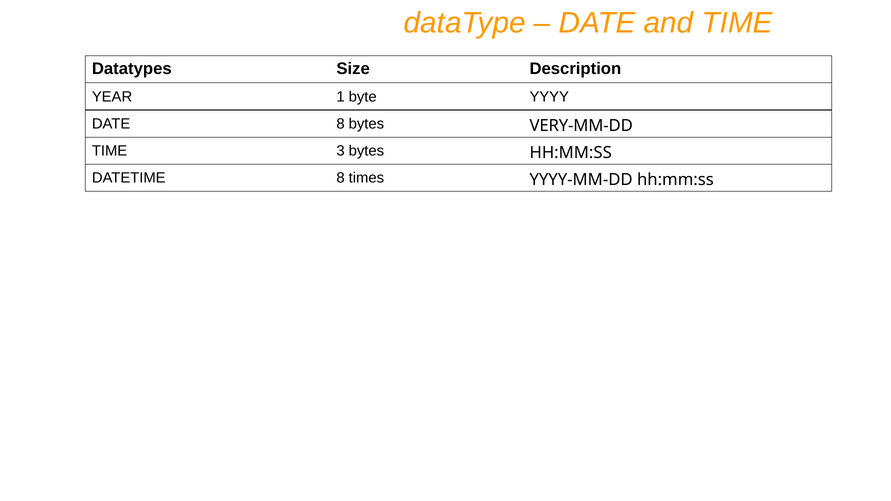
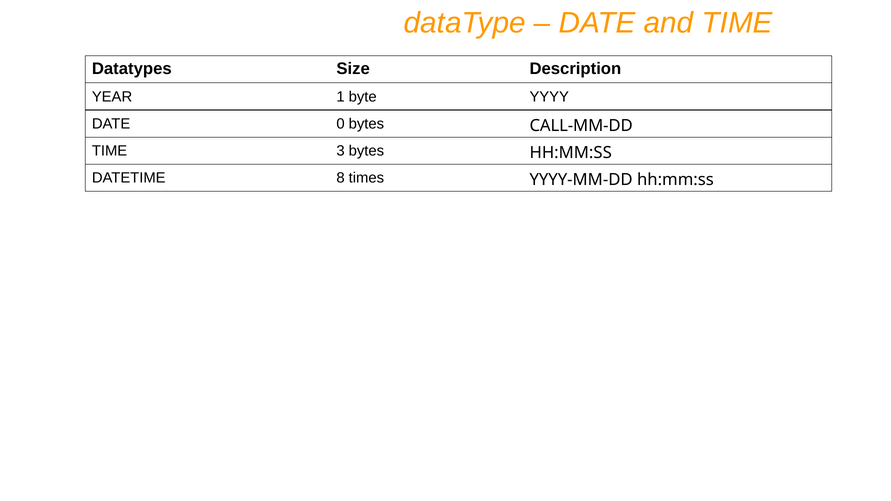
DATE 8: 8 -> 0
VERY-MM-DD: VERY-MM-DD -> CALL-MM-DD
